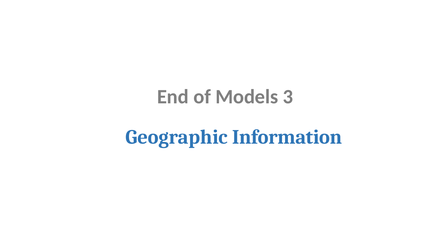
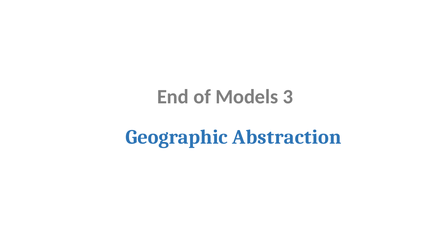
Information: Information -> Abstraction
